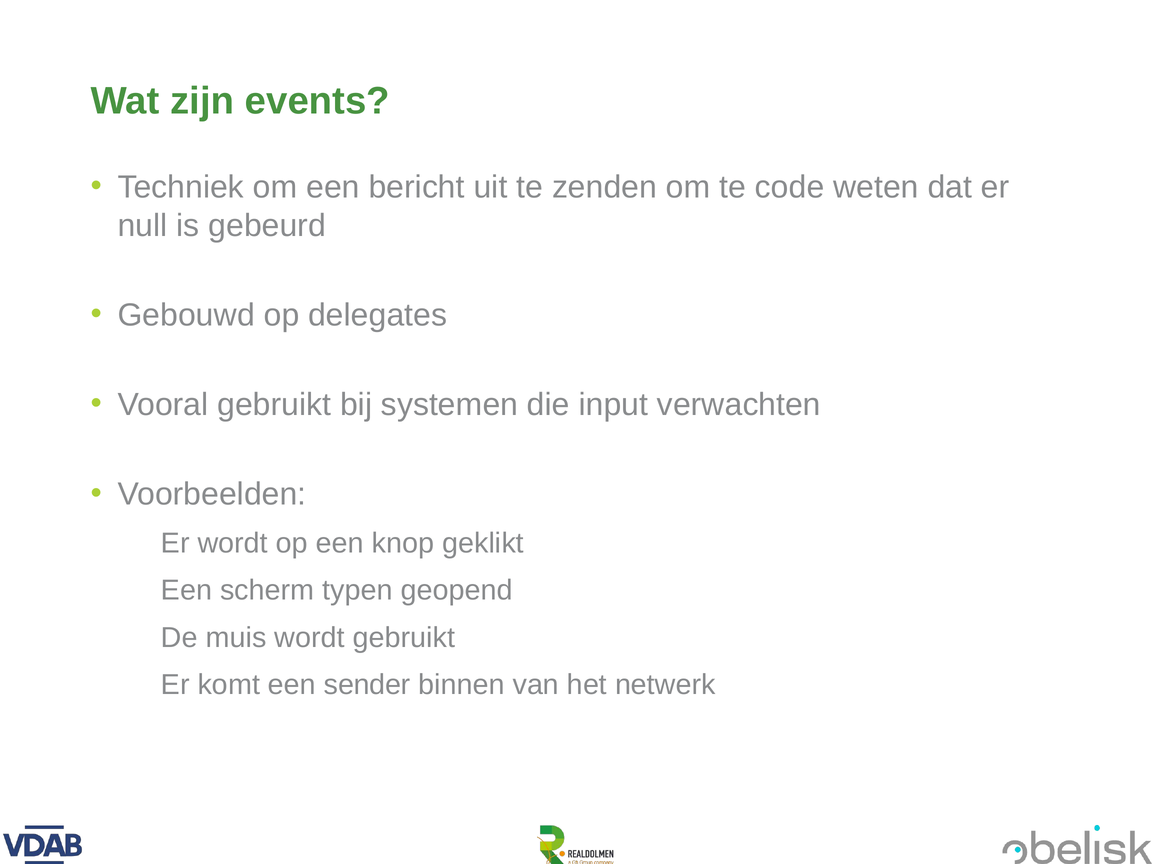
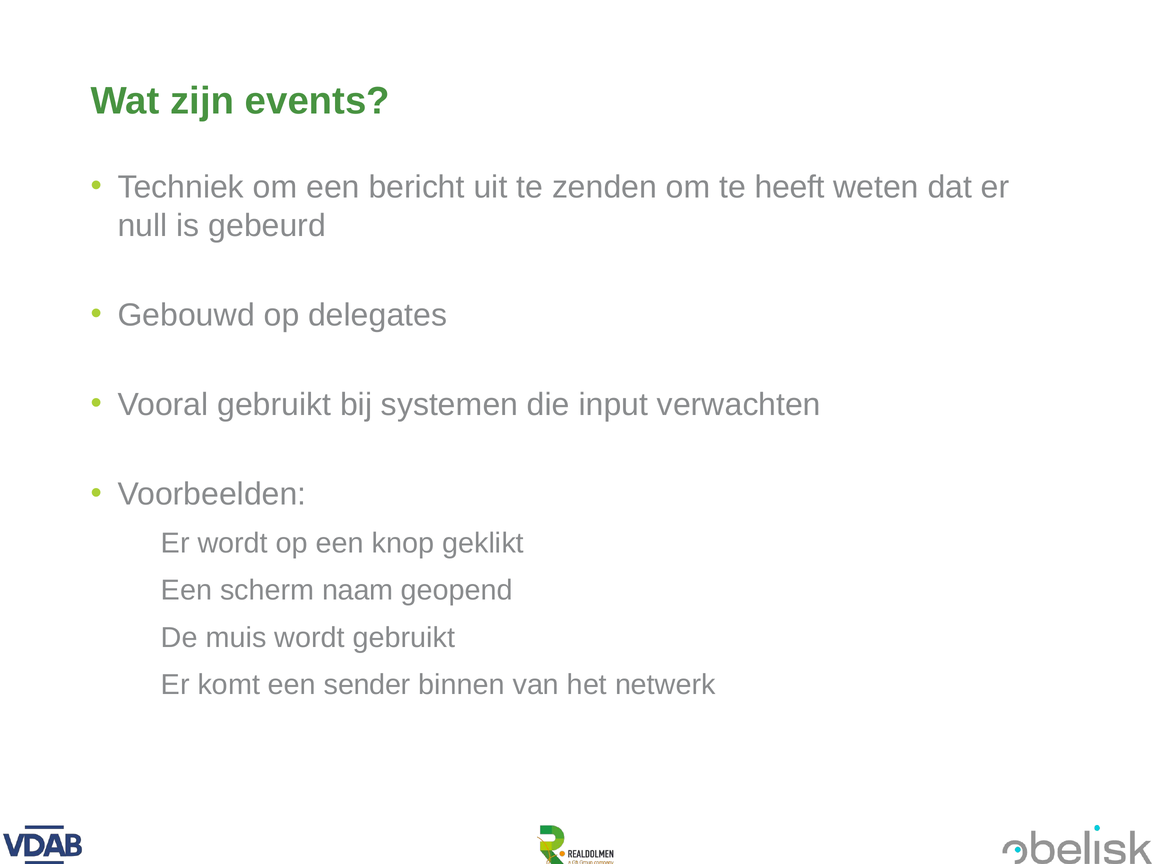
code: code -> heeft
typen: typen -> naam
